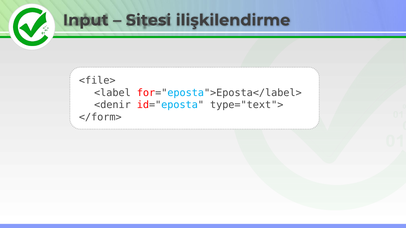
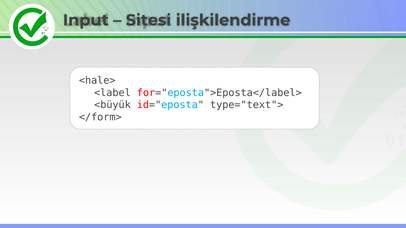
<file>: <file> -> <hale>
<denir: <denir -> <büyük
